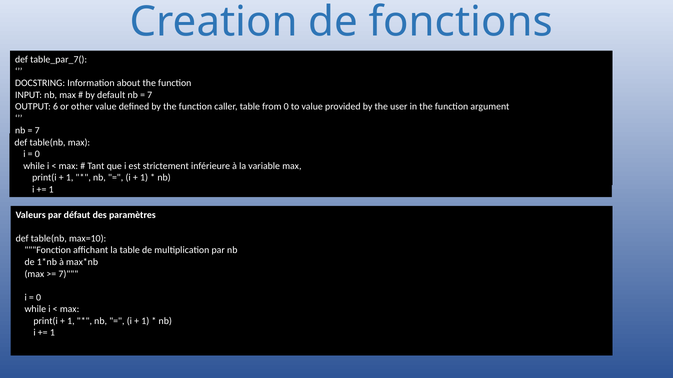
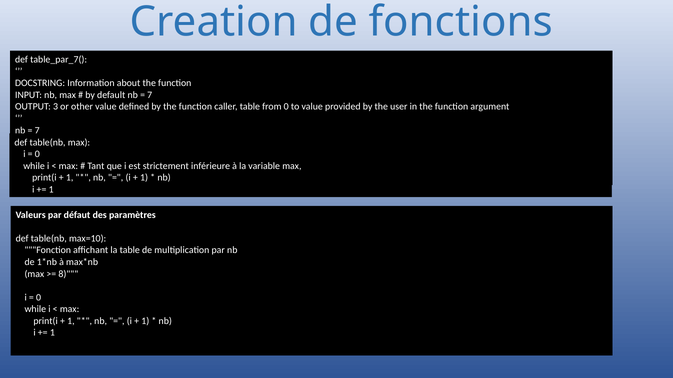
6: 6 -> 3
7 at (68, 274): 7 -> 8
